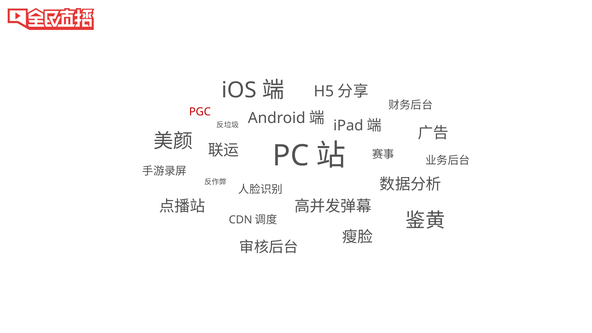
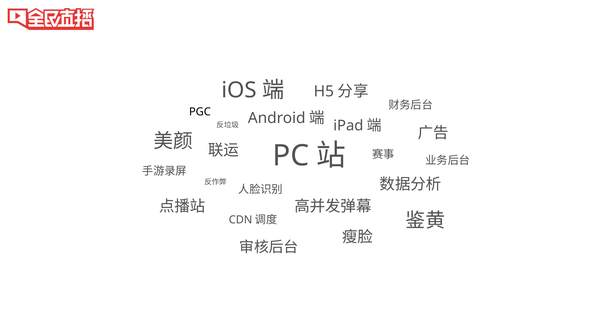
PGC colour: red -> black
